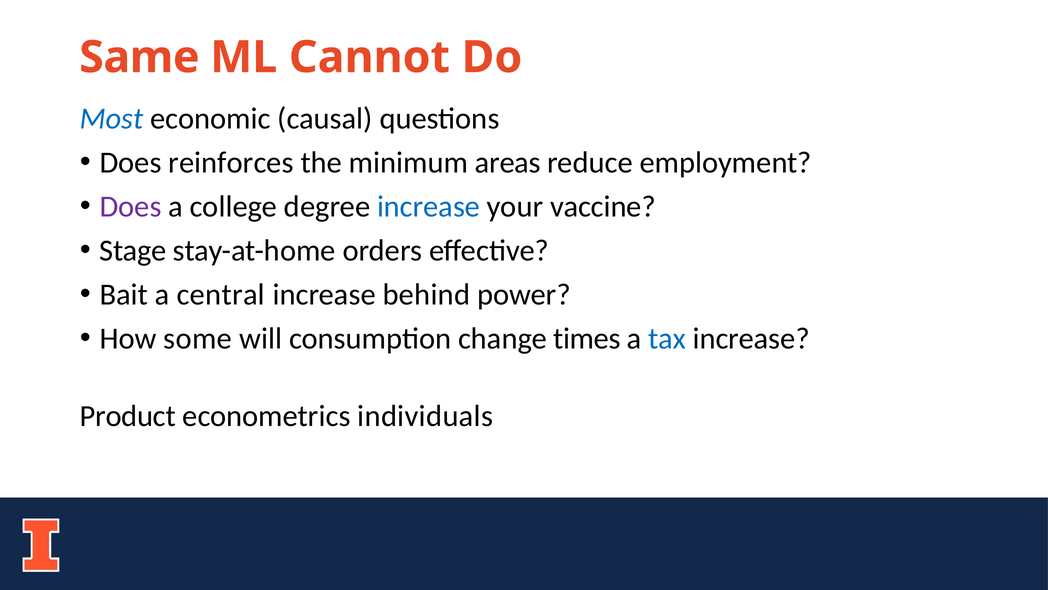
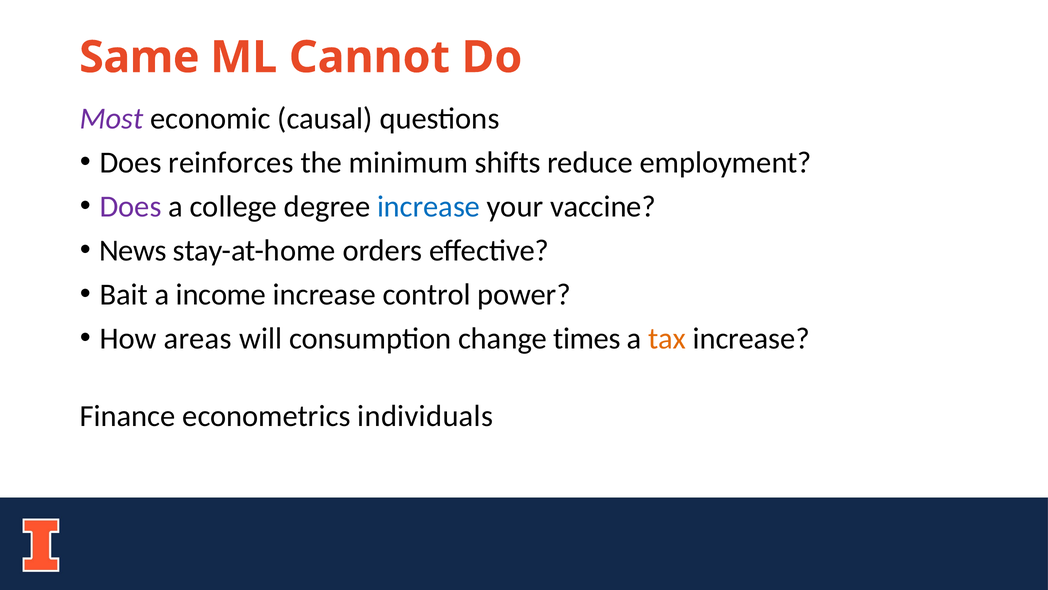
Most colour: blue -> purple
areas: areas -> shifts
Stage: Stage -> News
central: central -> income
behind: behind -> control
some: some -> areas
tax colour: blue -> orange
Product: Product -> Finance
